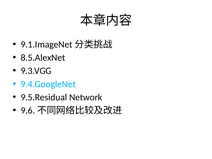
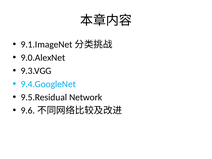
8.5.AlexNet: 8.5.AlexNet -> 9.0.AlexNet
